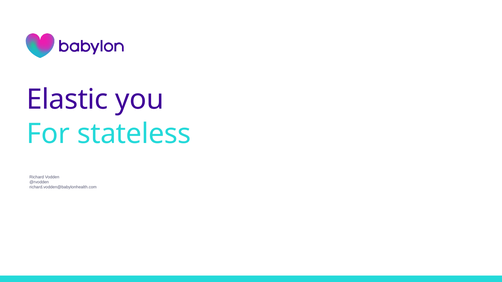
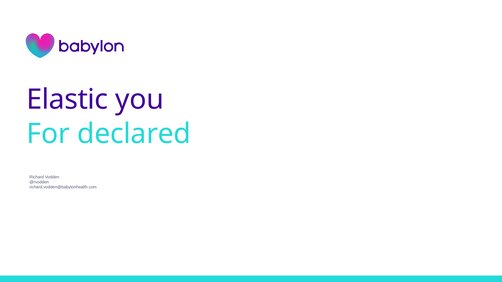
stateless: stateless -> declared
